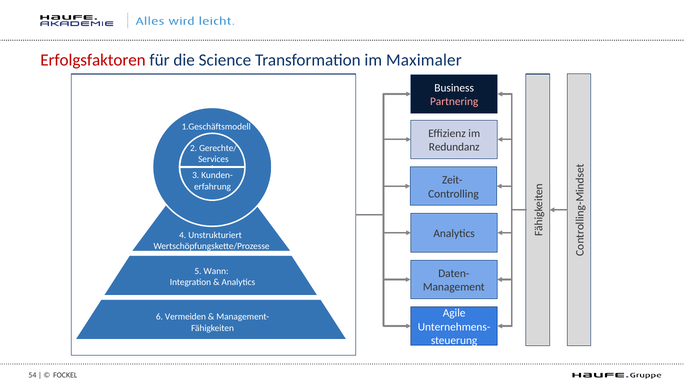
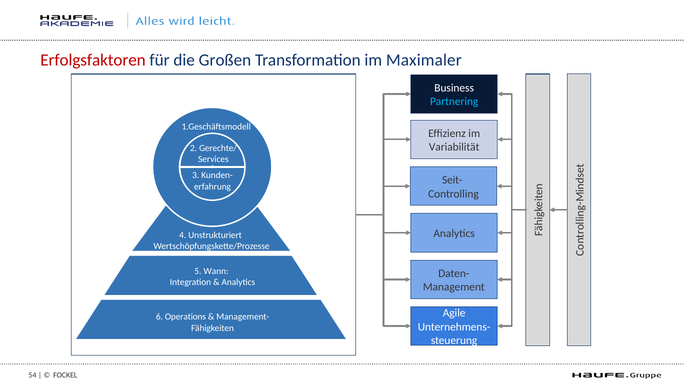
Science: Science -> Großen
Partnering colour: pink -> light blue
Redundanz: Redundanz -> Variabilität
Zeit-: Zeit- -> Seit-
Vermeiden: Vermeiden -> Operations
